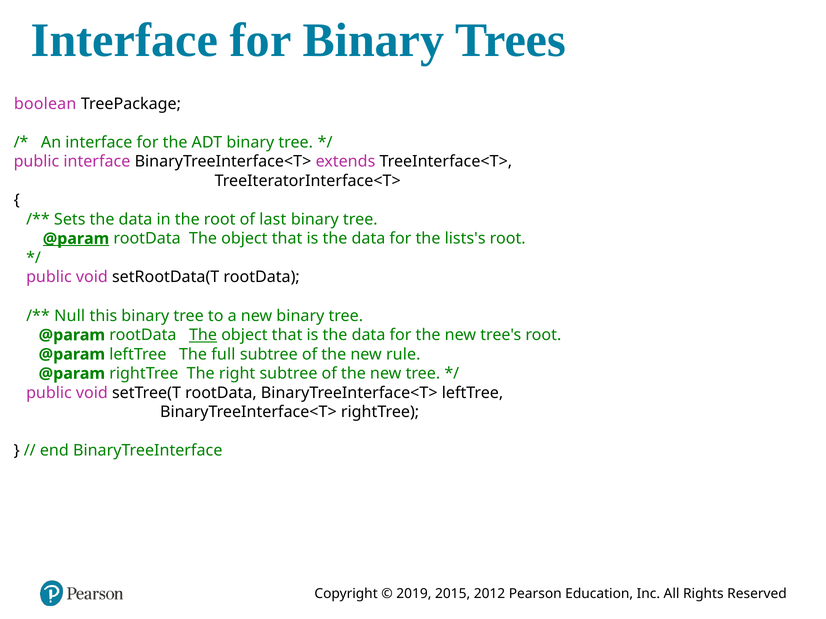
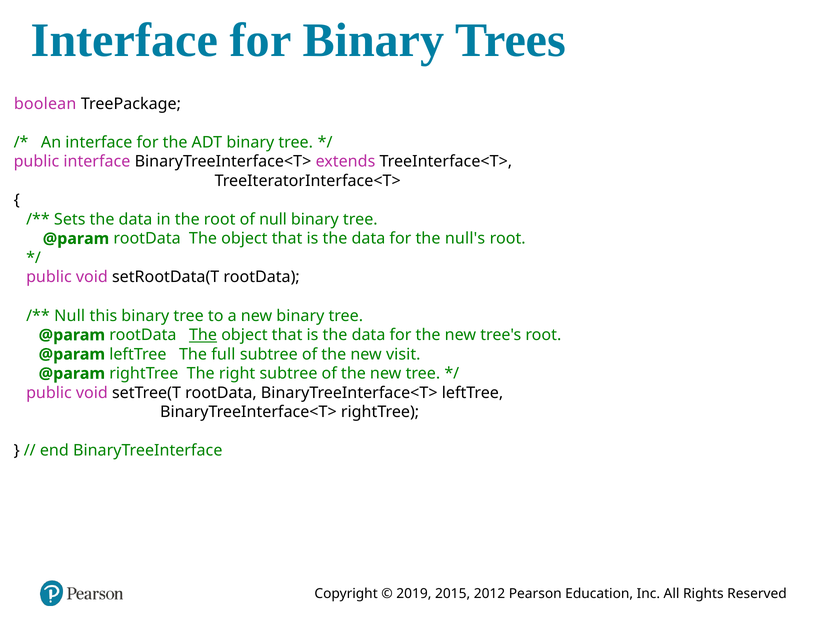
of last: last -> null
@param at (76, 239) underline: present -> none
lists's: lists's -> null's
rule: rule -> visit
